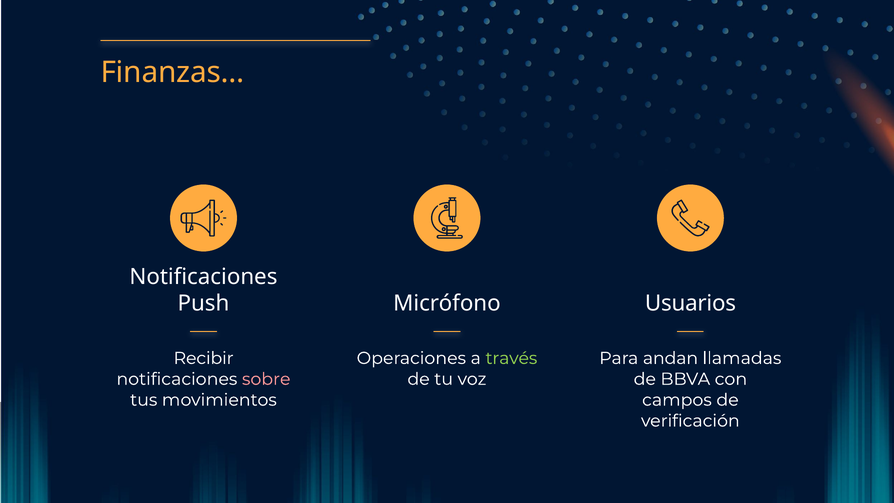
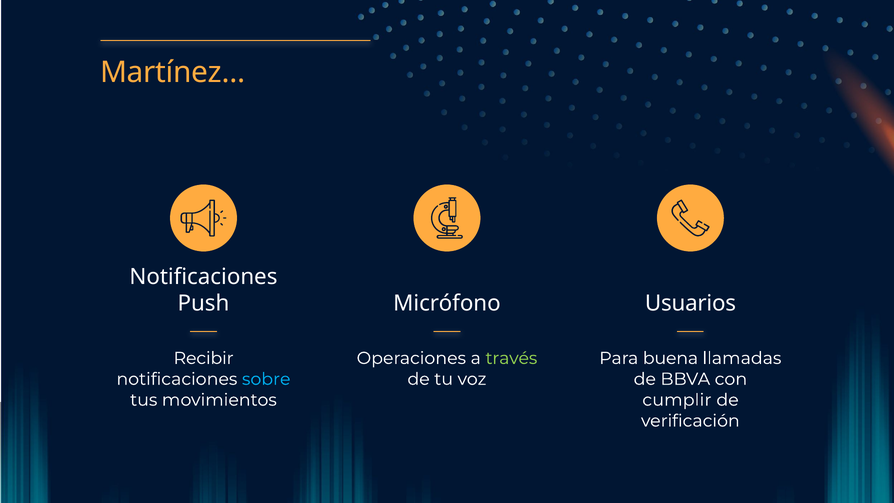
Finanzas…: Finanzas… -> Martínez…
andan: andan -> buena
sobre colour: pink -> light blue
campos: campos -> cumplir
